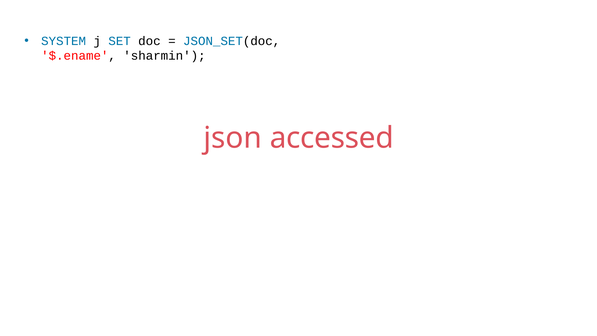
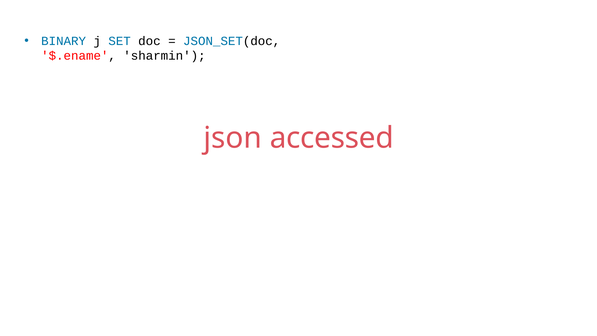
SYSTEM: SYSTEM -> BINARY
